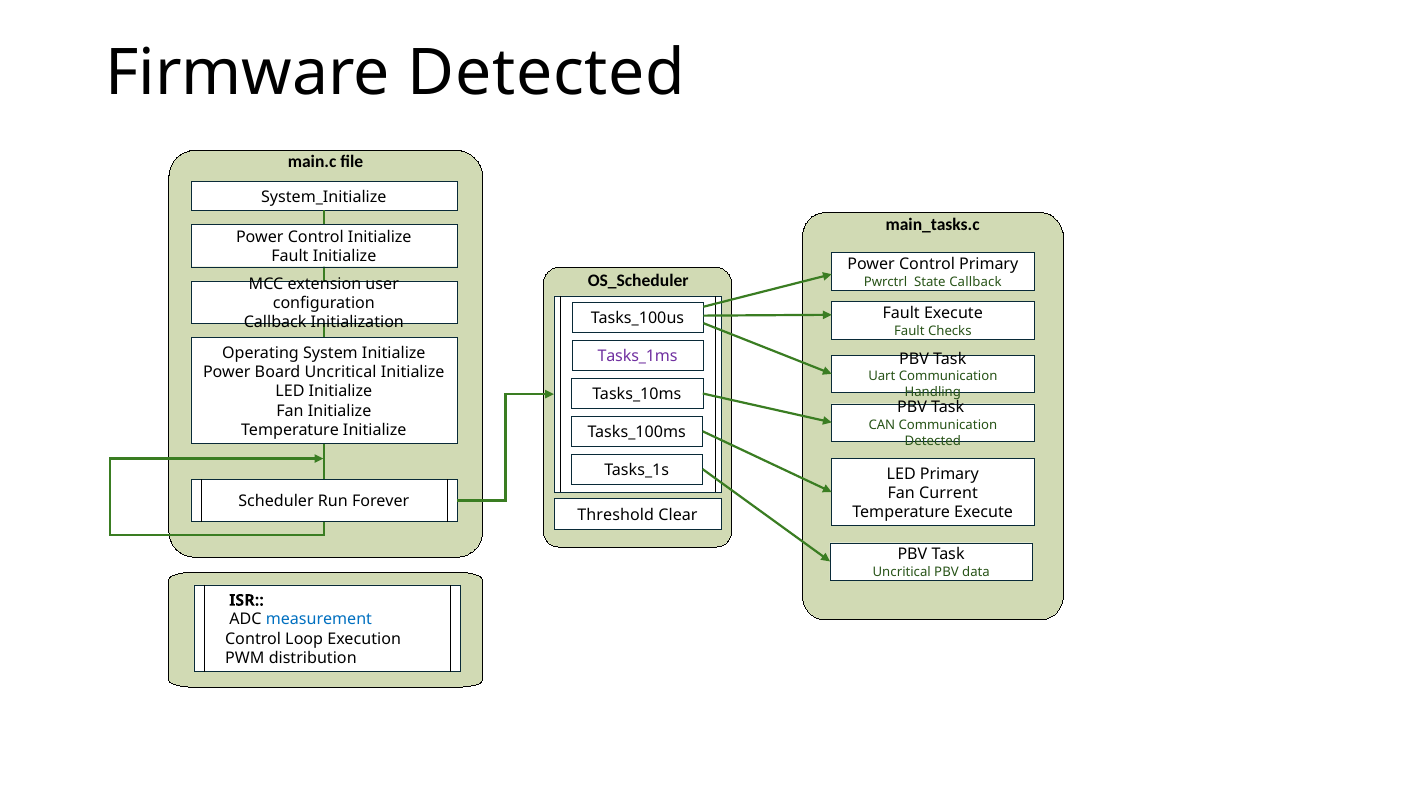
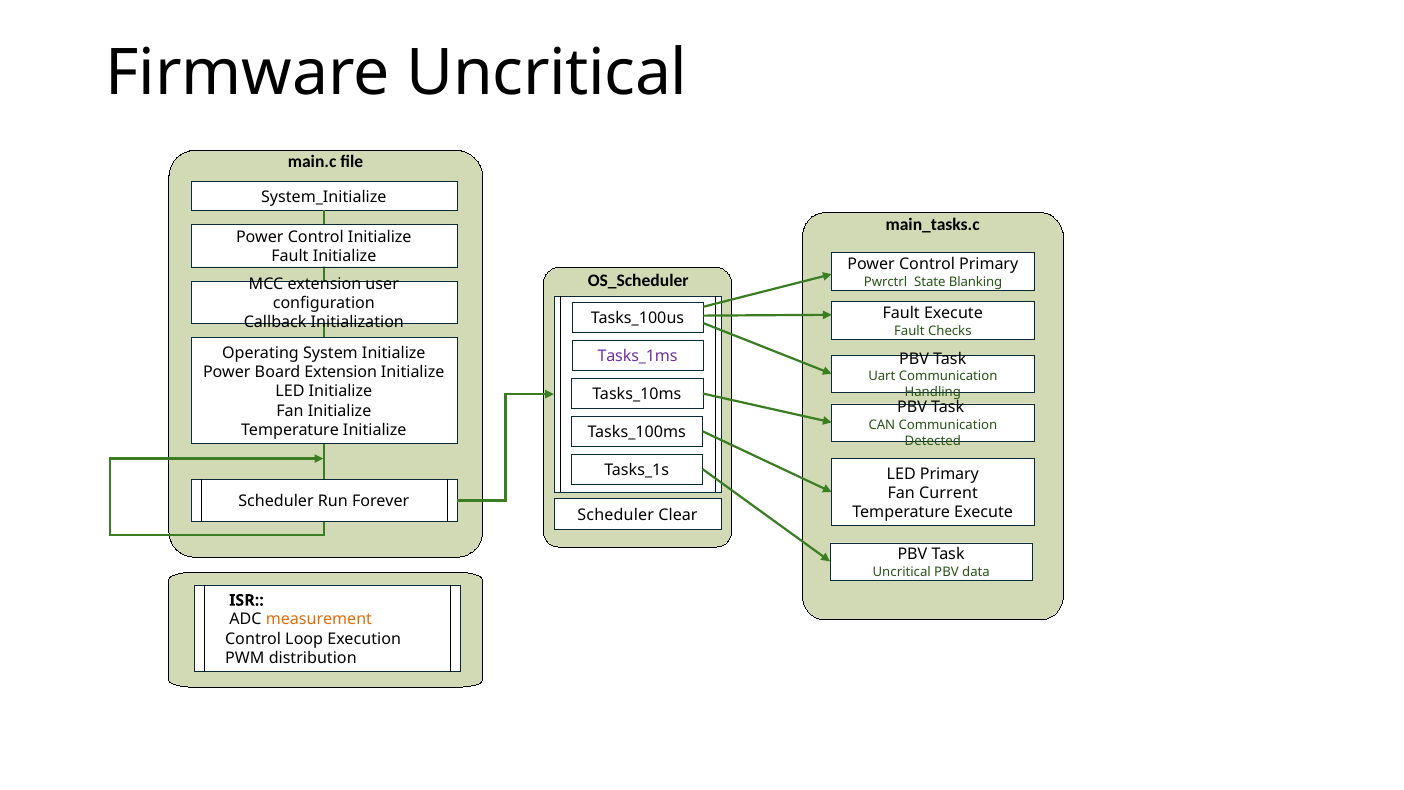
Firmware Detected: Detected -> Uncritical
State Callback: Callback -> Blanking
Board Uncritical: Uncritical -> Extension
Threshold at (616, 515): Threshold -> Scheduler
measurement colour: blue -> orange
